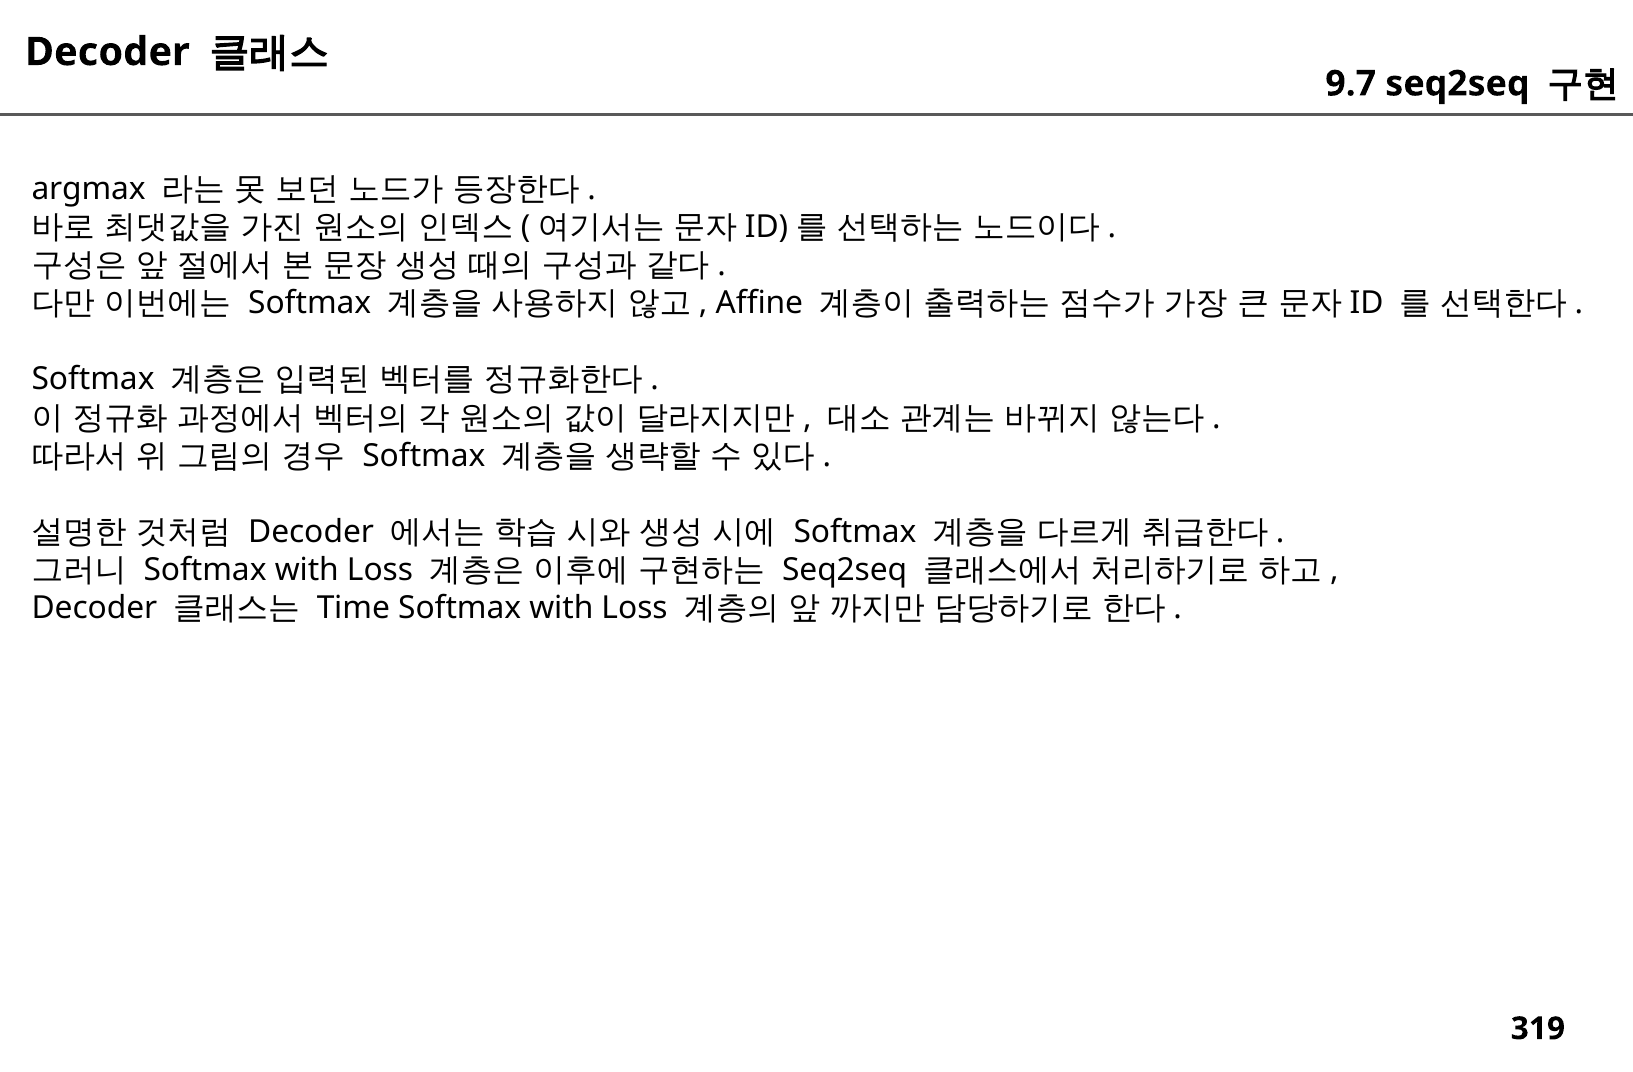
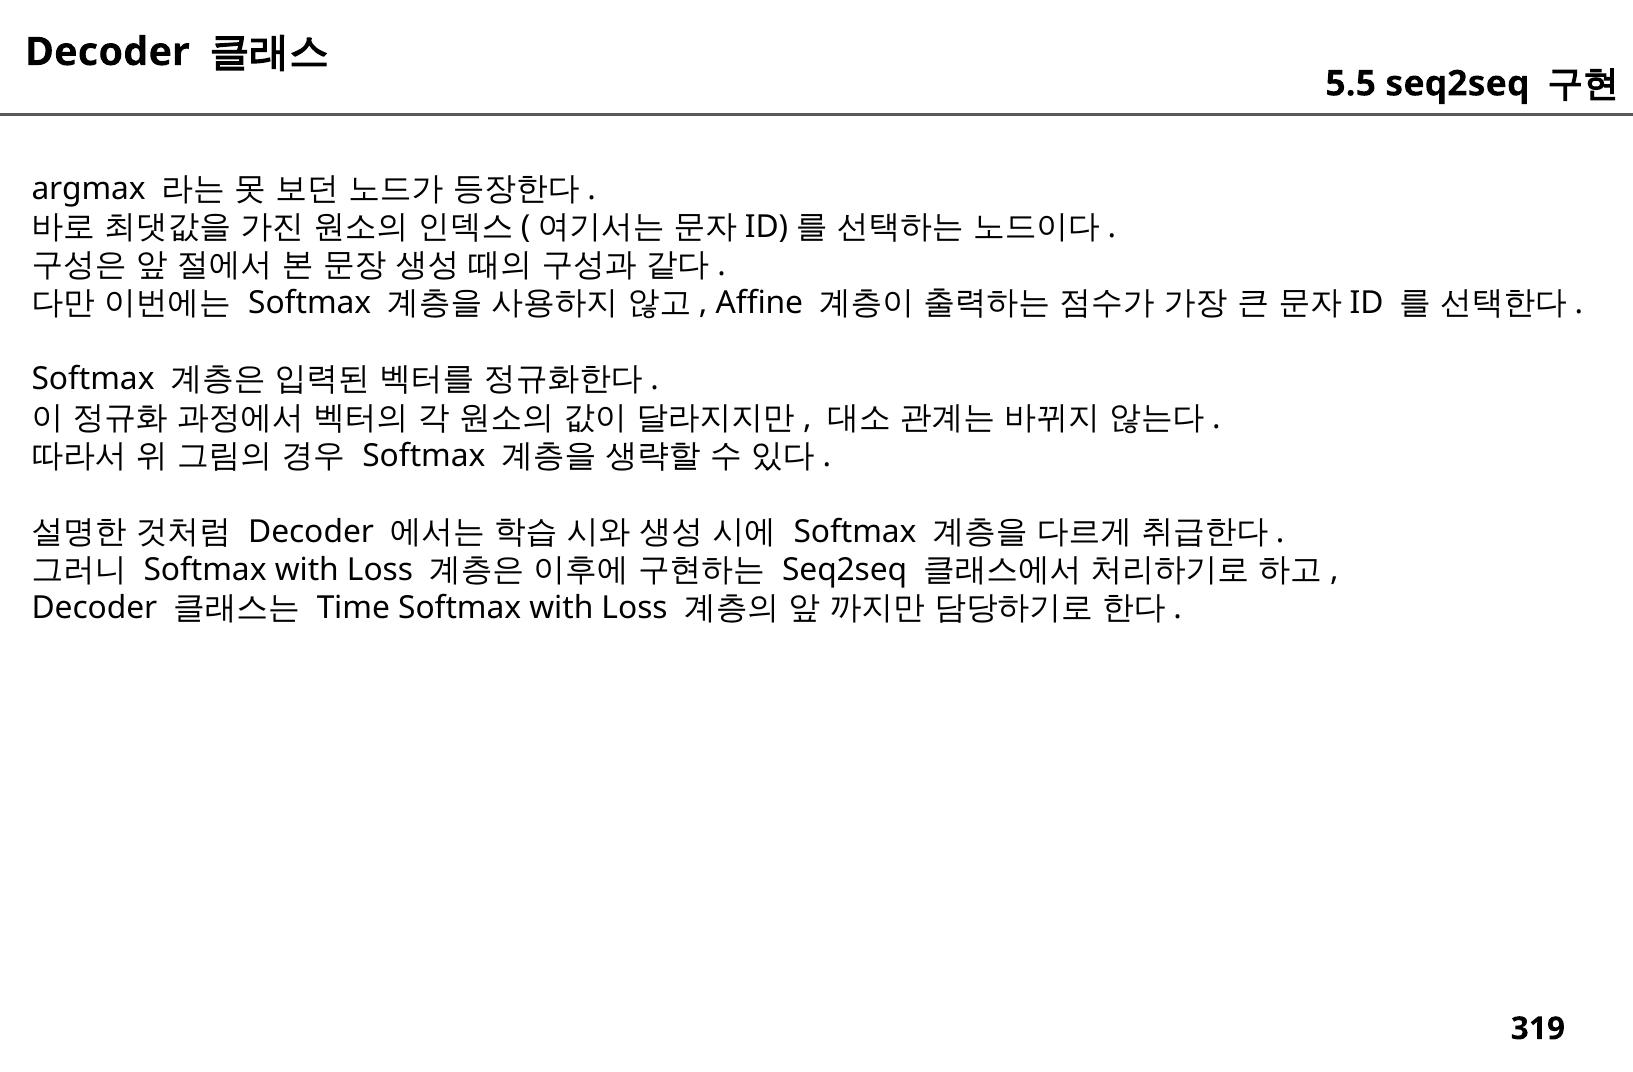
9.7: 9.7 -> 5.5
